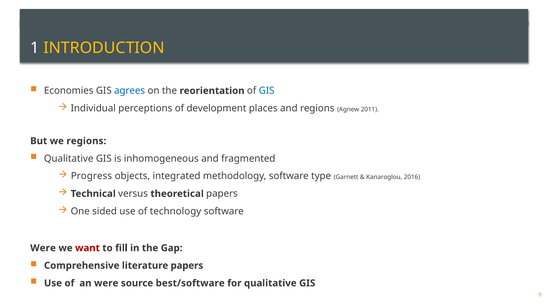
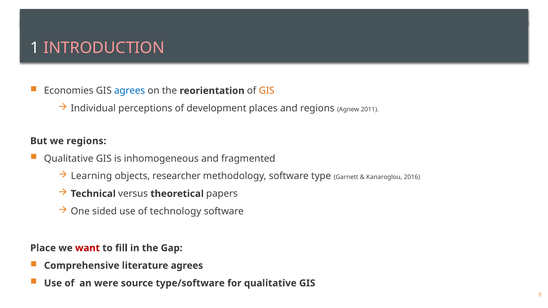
INTRODUCTION colour: yellow -> pink
GIS at (267, 91) colour: blue -> orange
Progress: Progress -> Learning
integrated: integrated -> researcher
Were at (43, 248): Were -> Place
literature papers: papers -> agrees
best/software: best/software -> type/software
